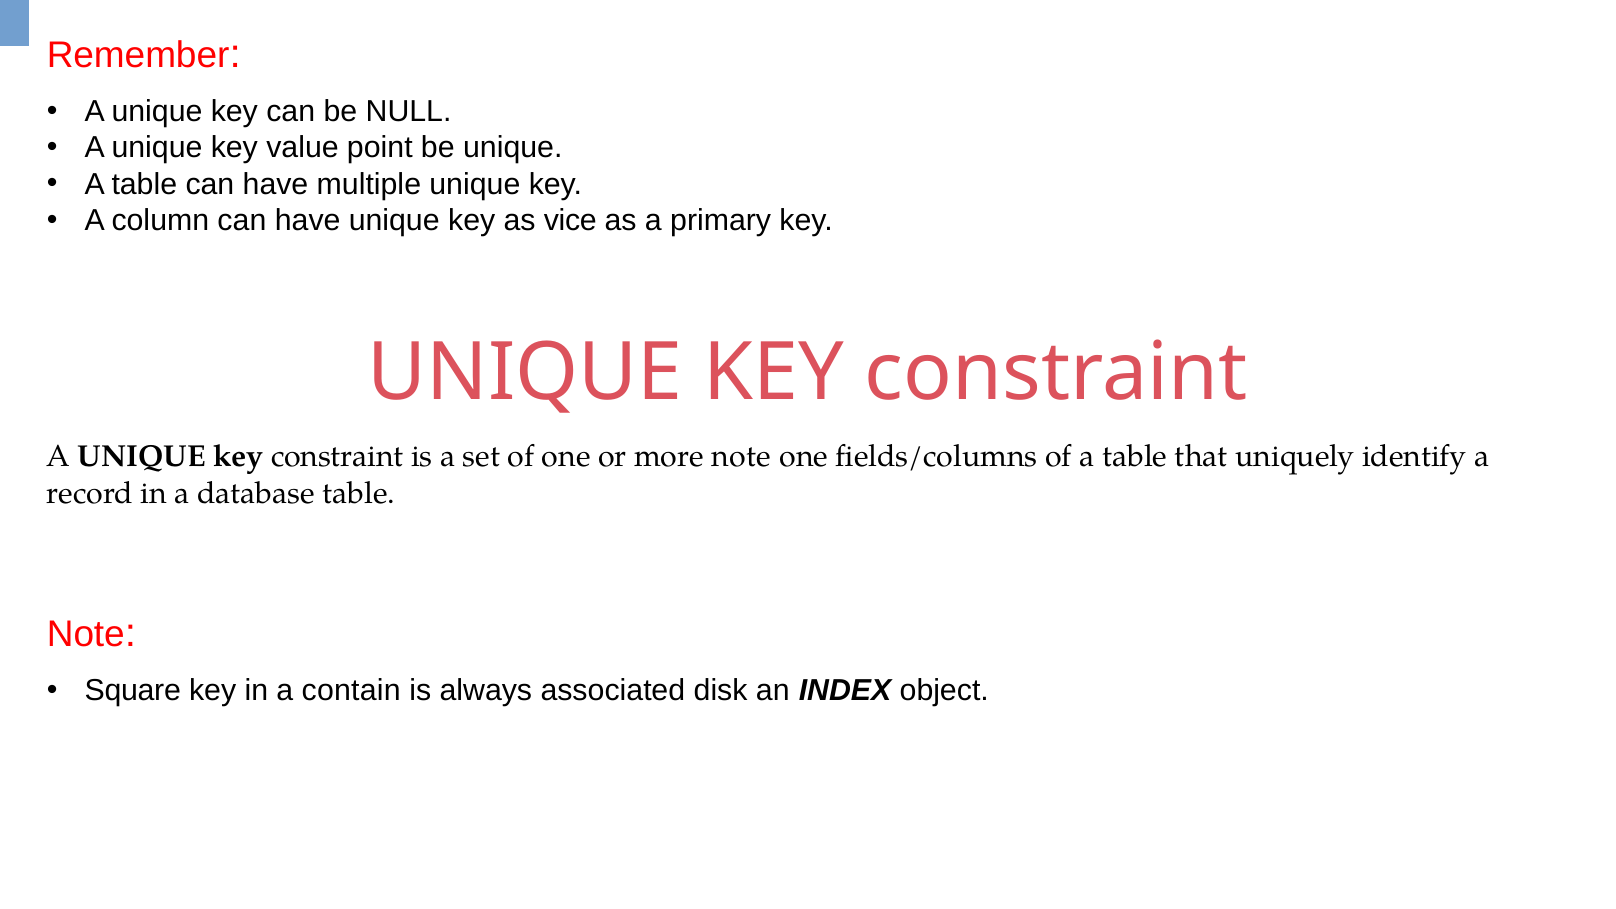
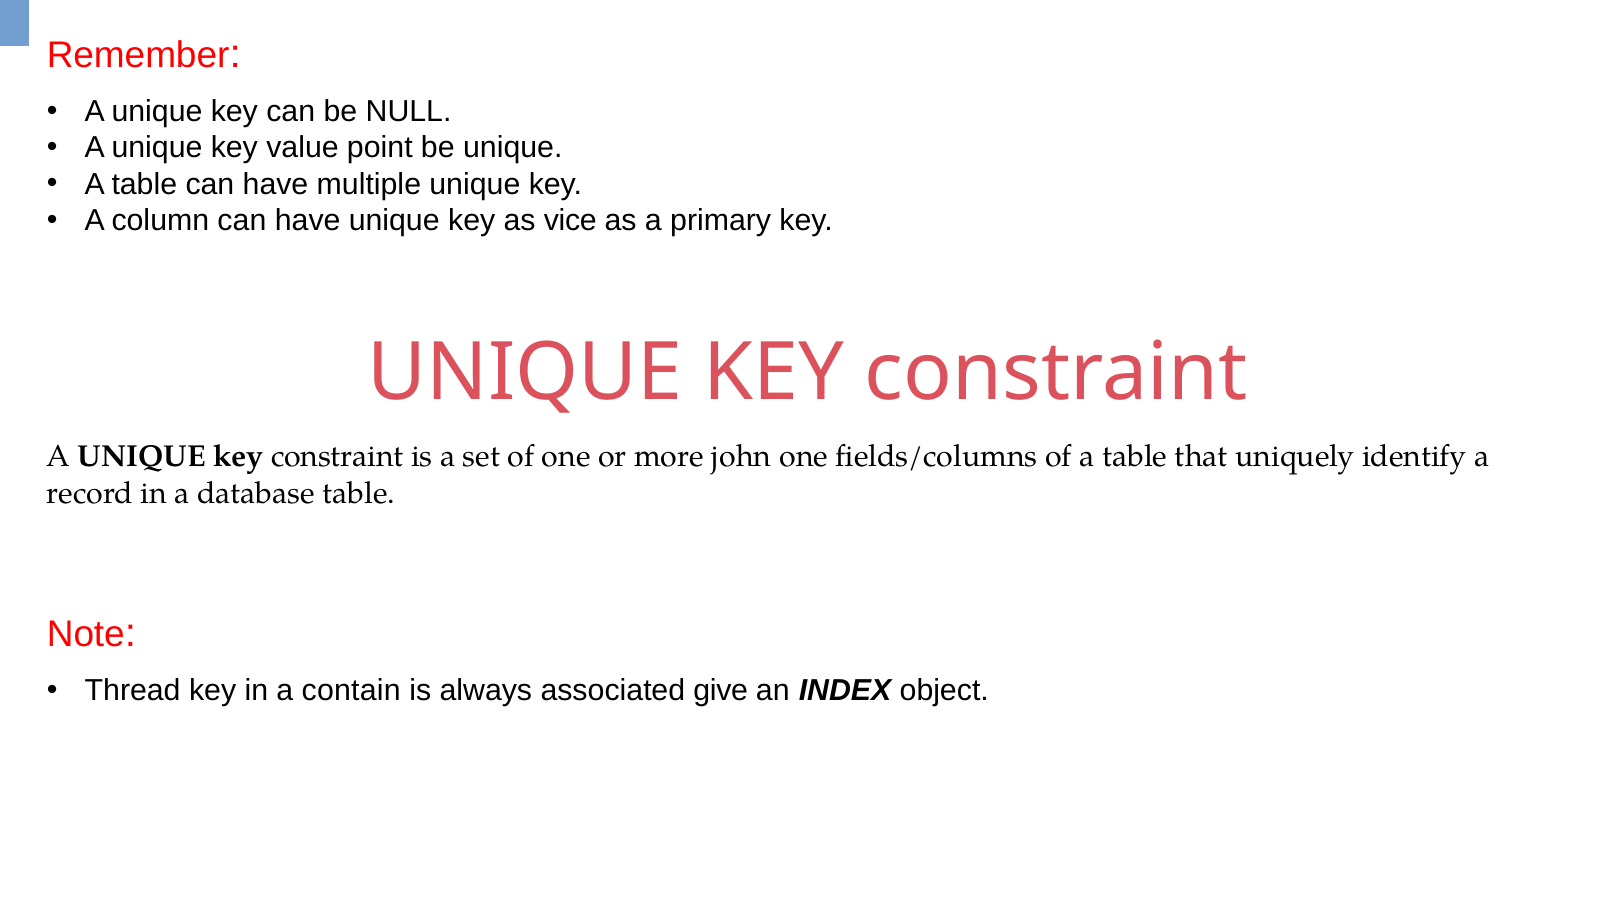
more note: note -> john
Square: Square -> Thread
disk: disk -> give
